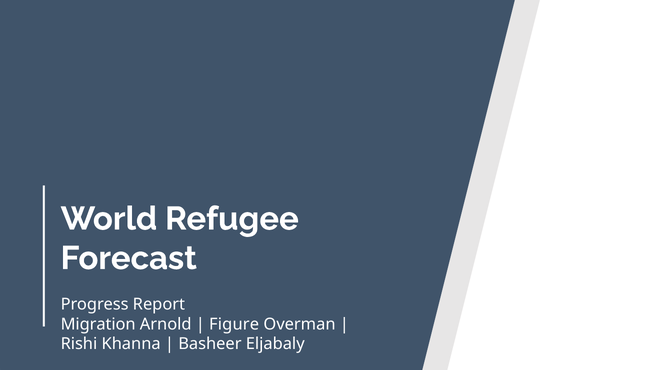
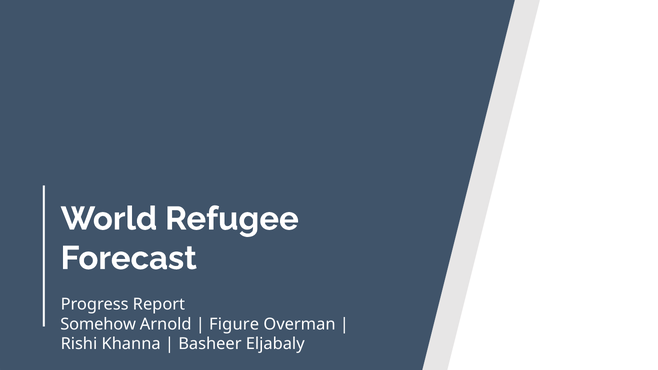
Migration: Migration -> Somehow
